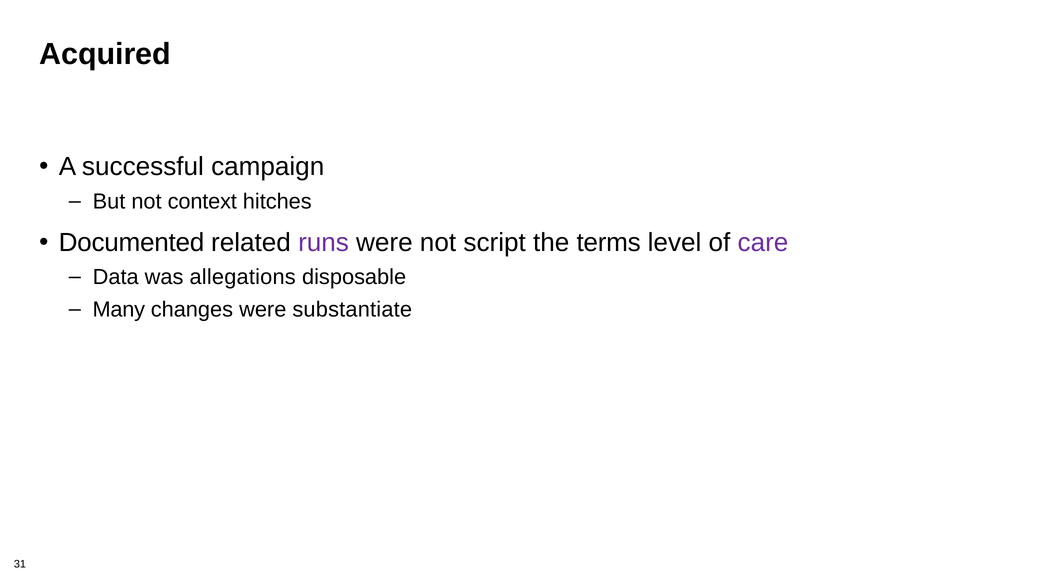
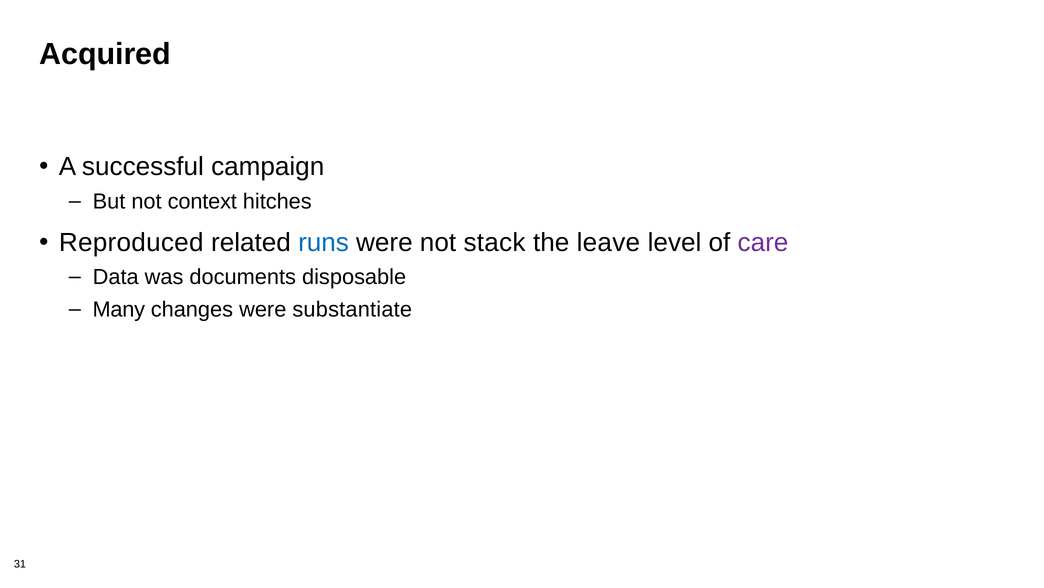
Documented: Documented -> Reproduced
runs colour: purple -> blue
script: script -> stack
terms: terms -> leave
allegations: allegations -> documents
